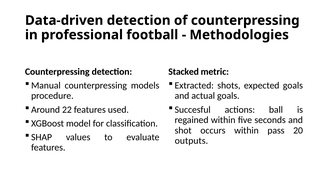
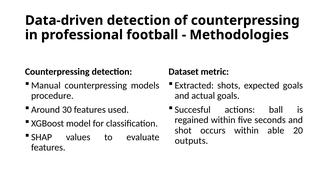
Stacked: Stacked -> Dataset
22: 22 -> 30
pass: pass -> able
